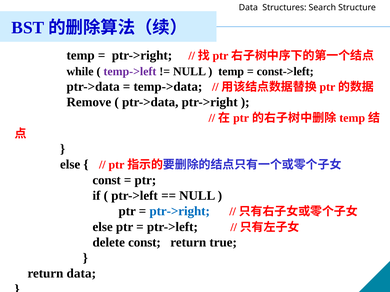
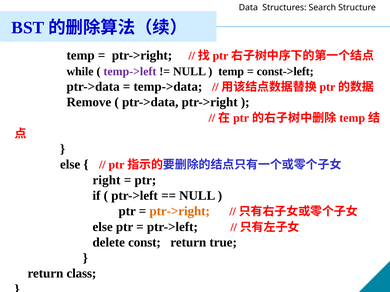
const at (107, 180): const -> right
ptr->right at (180, 212) colour: blue -> orange
return data: data -> class
